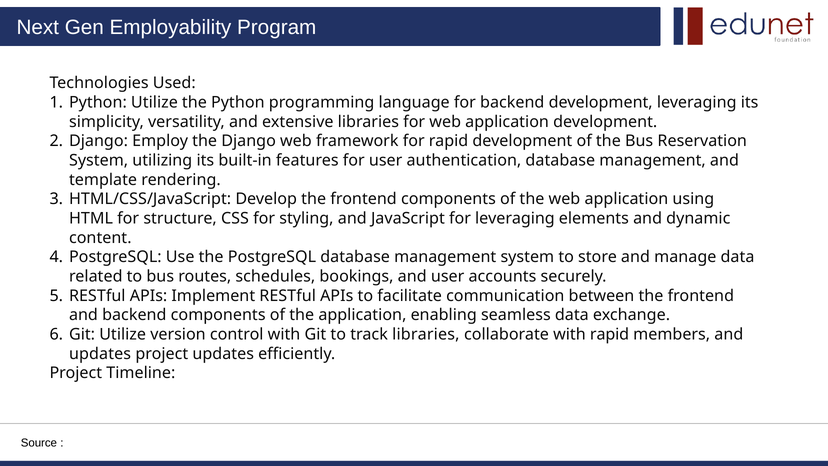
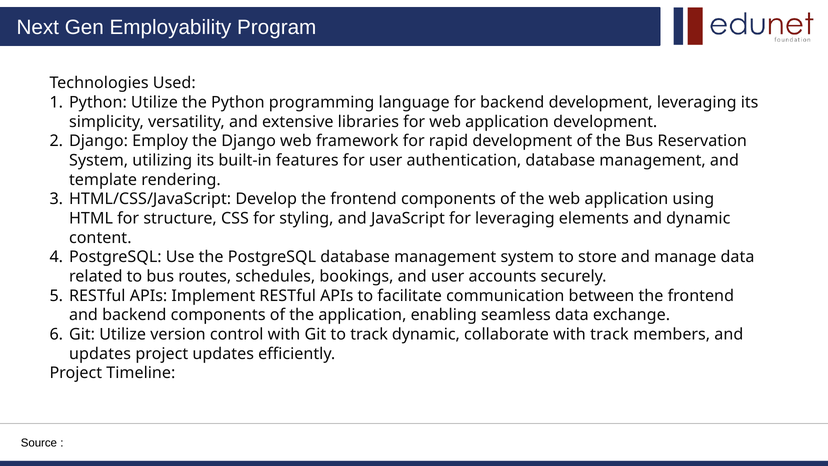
track libraries: libraries -> dynamic
with rapid: rapid -> track
